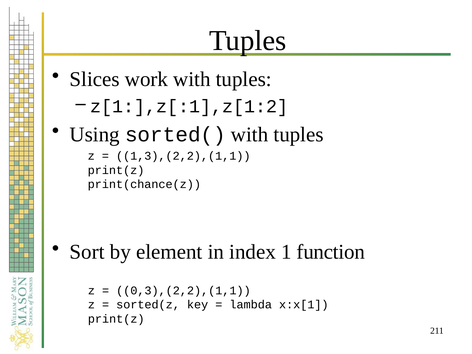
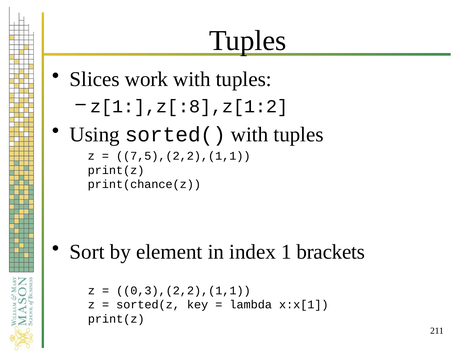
z[1:],z[:1],z[1:2: z[1:],z[:1],z[1:2 -> z[1:],z[:8],z[1:2
1,3),(2,2),(1,1: 1,3),(2,2),(1,1 -> 7,5),(2,2),(1,1
function: function -> brackets
